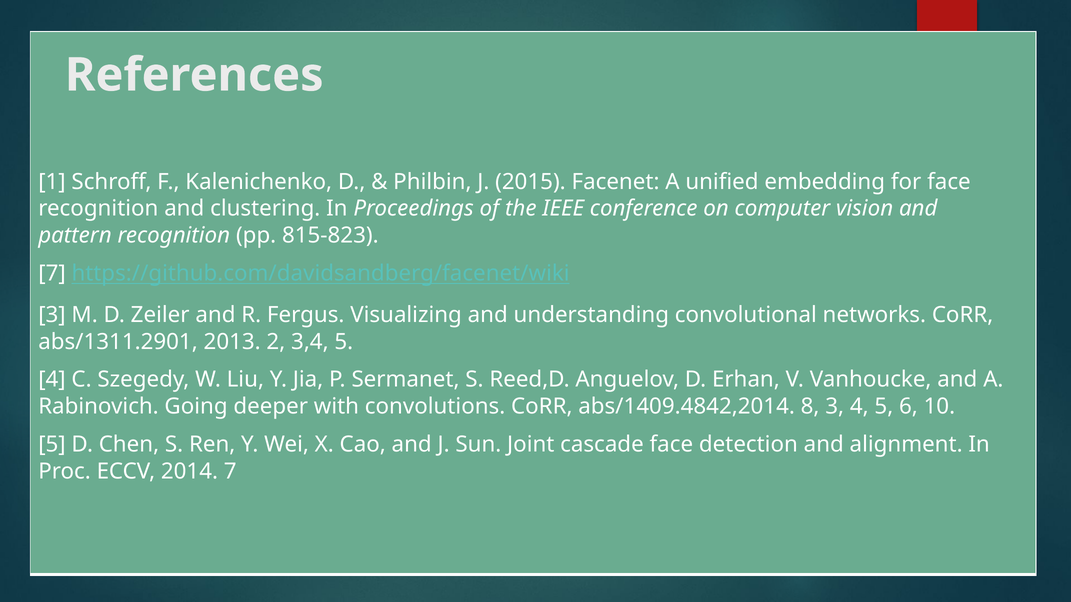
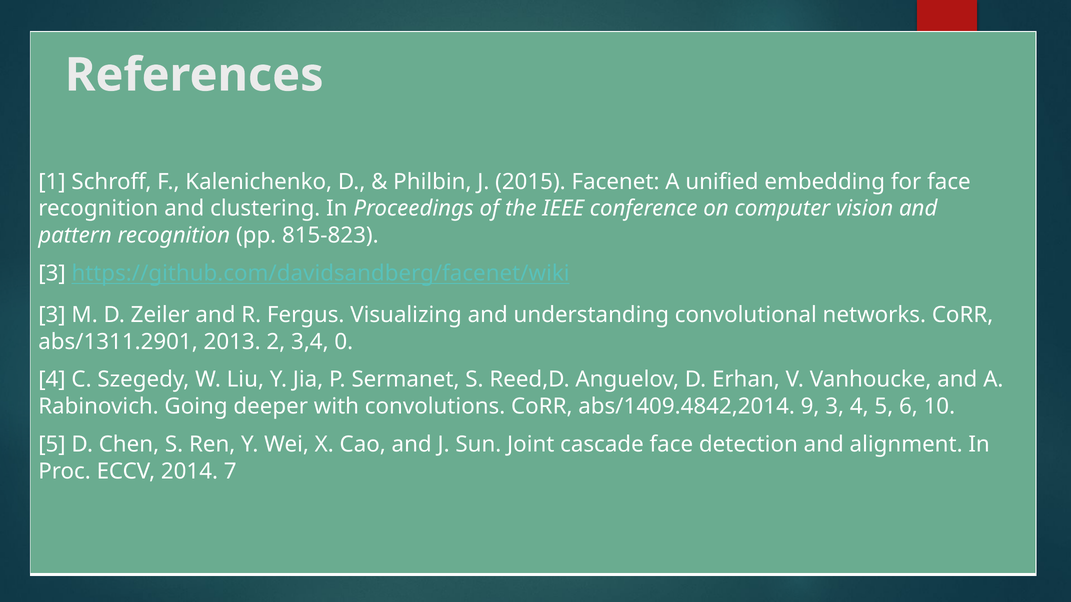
7 at (52, 273): 7 -> 3
3,4 5: 5 -> 0
8: 8 -> 9
